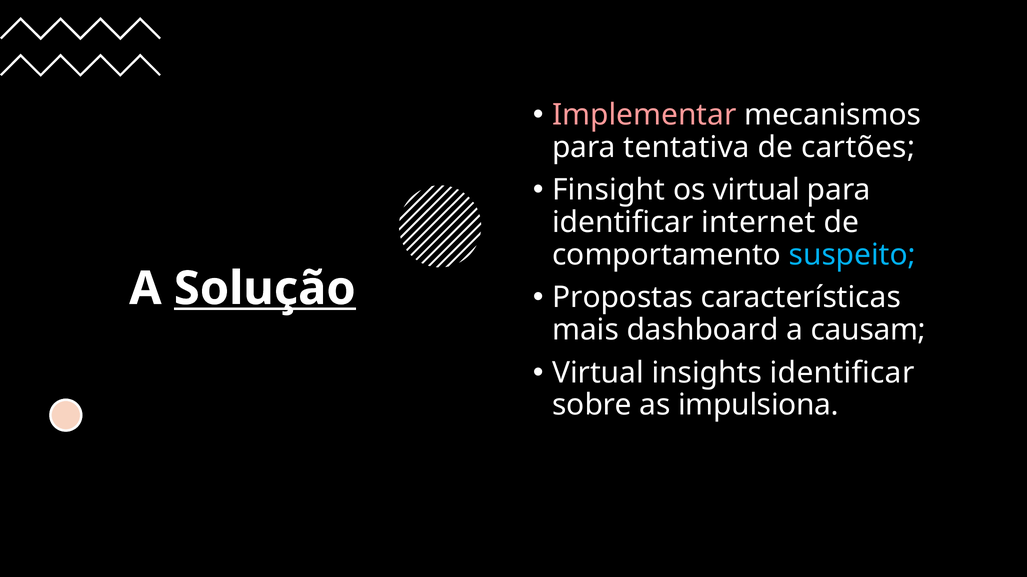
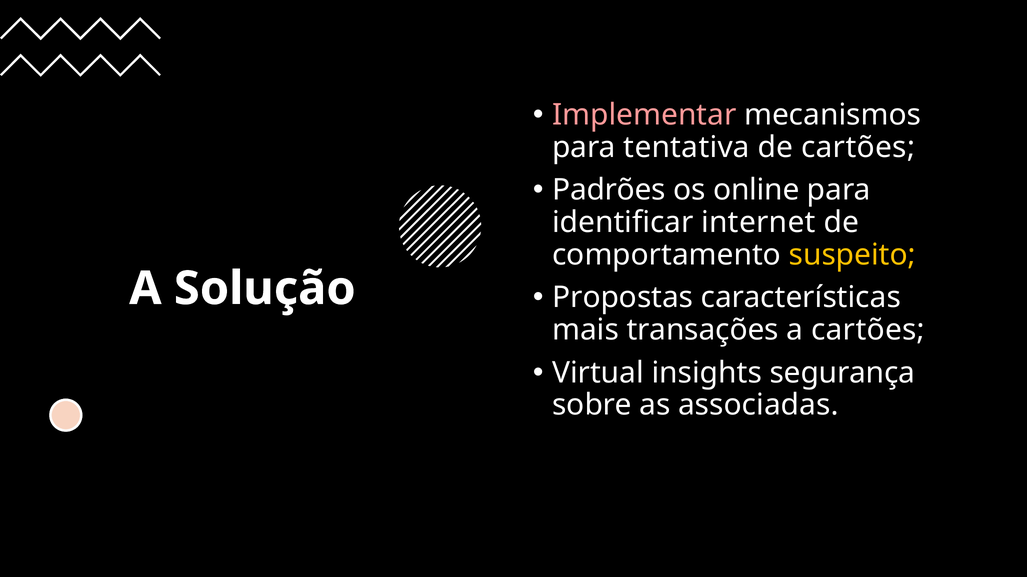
Finsight: Finsight -> Padrões
os virtual: virtual -> online
suspeito colour: light blue -> yellow
Solução underline: present -> none
dashboard: dashboard -> transações
a causam: causam -> cartões
insights identificar: identificar -> segurança
impulsiona: impulsiona -> associadas
